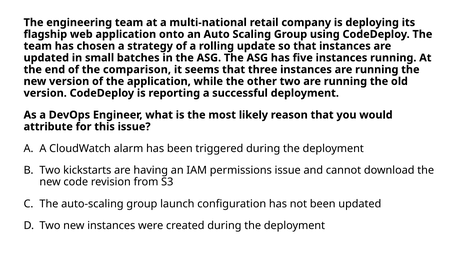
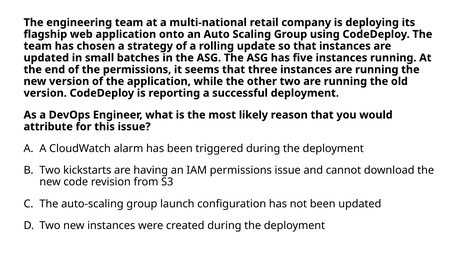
the comparison: comparison -> permissions
